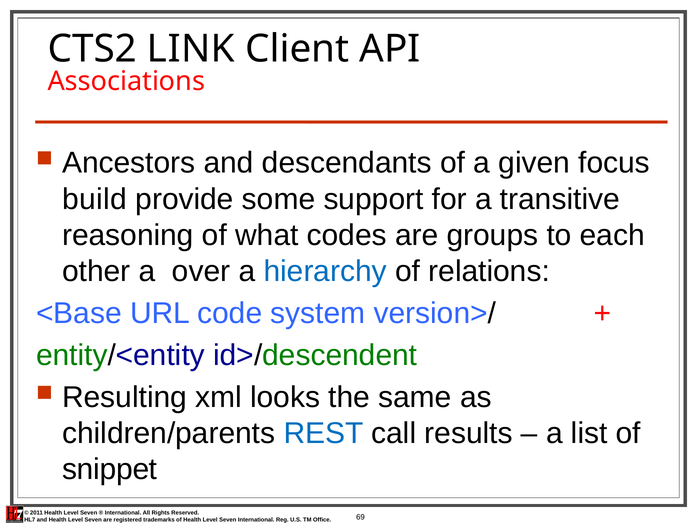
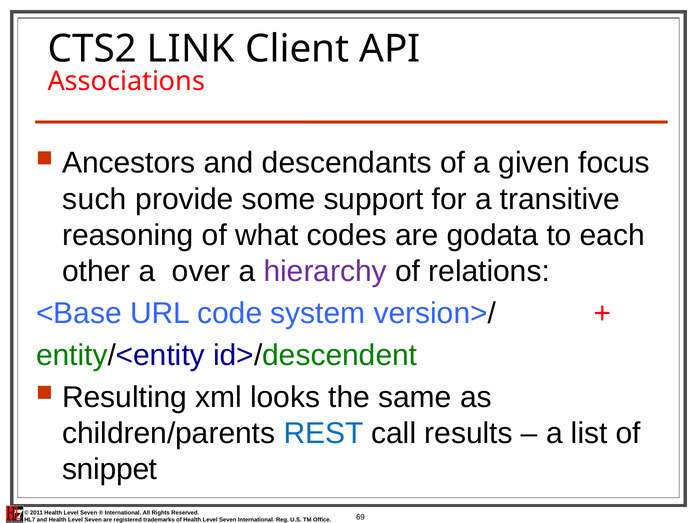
build: build -> such
groups: groups -> godata
hierarchy colour: blue -> purple
